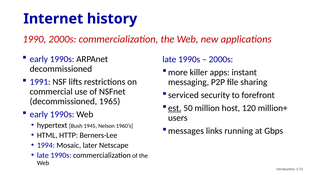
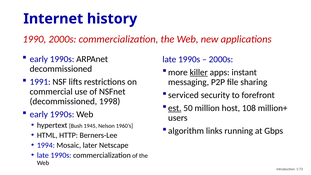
killer underline: none -> present
1965: 1965 -> 1998
120: 120 -> 108
messages: messages -> algorithm
